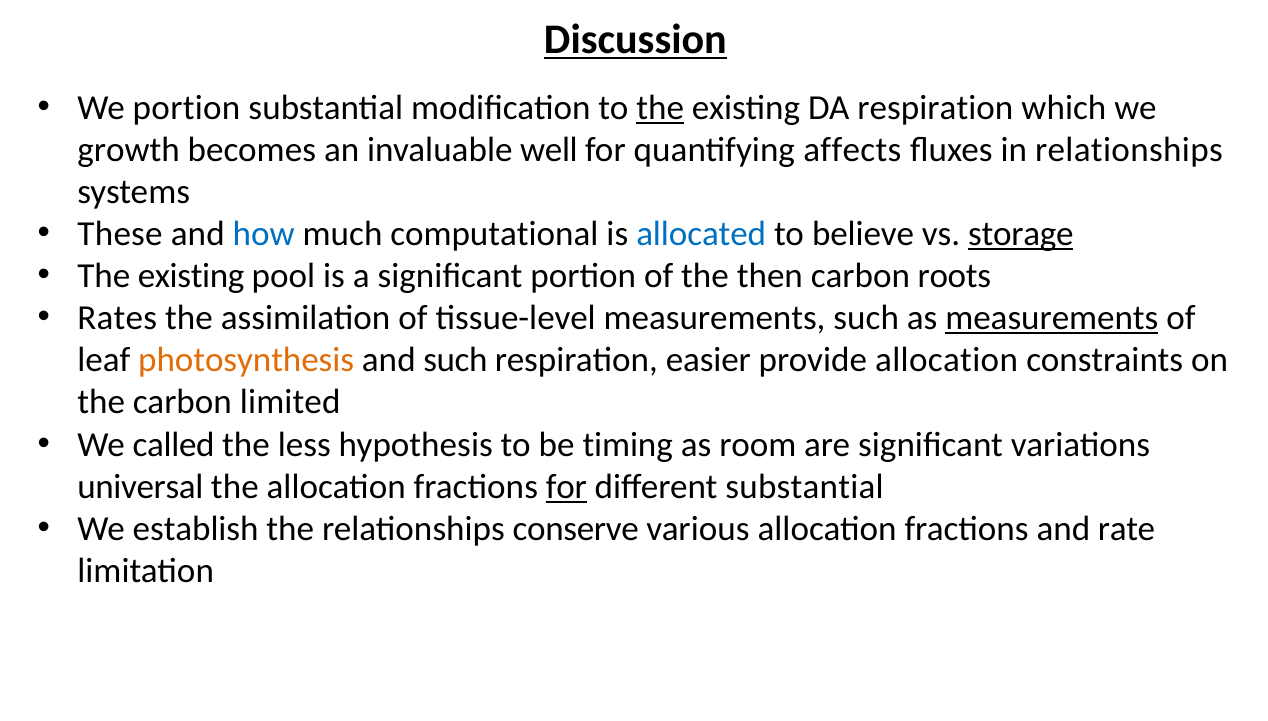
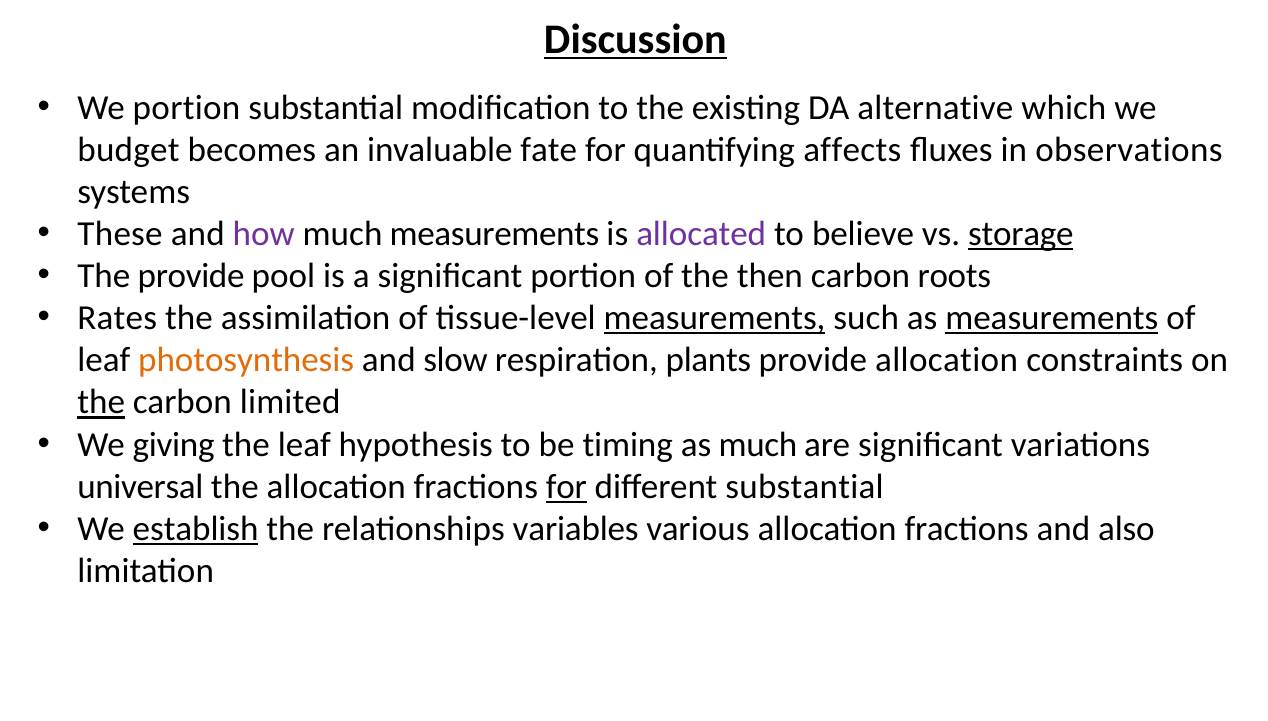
the at (660, 108) underline: present -> none
DA respiration: respiration -> alternative
growth: growth -> budget
well: well -> fate
in relationships: relationships -> observations
how colour: blue -> purple
much computational: computational -> measurements
allocated colour: blue -> purple
existing at (191, 276): existing -> provide
measurements at (715, 318) underline: none -> present
and such: such -> slow
easier: easier -> plants
the at (101, 403) underline: none -> present
called: called -> giving
the less: less -> leaf
as room: room -> much
establish underline: none -> present
conserve: conserve -> variables
rate: rate -> also
